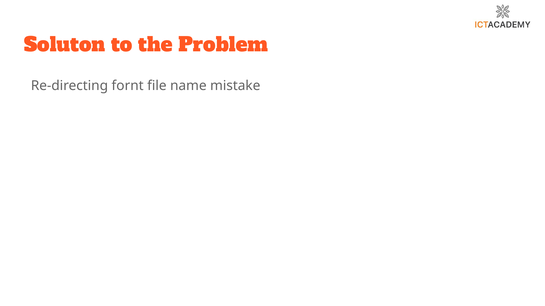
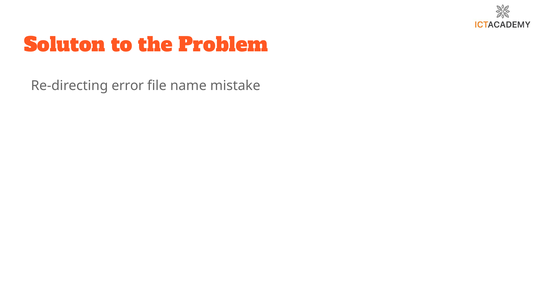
fornt: fornt -> error
